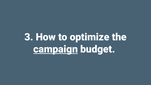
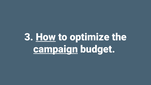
How underline: none -> present
